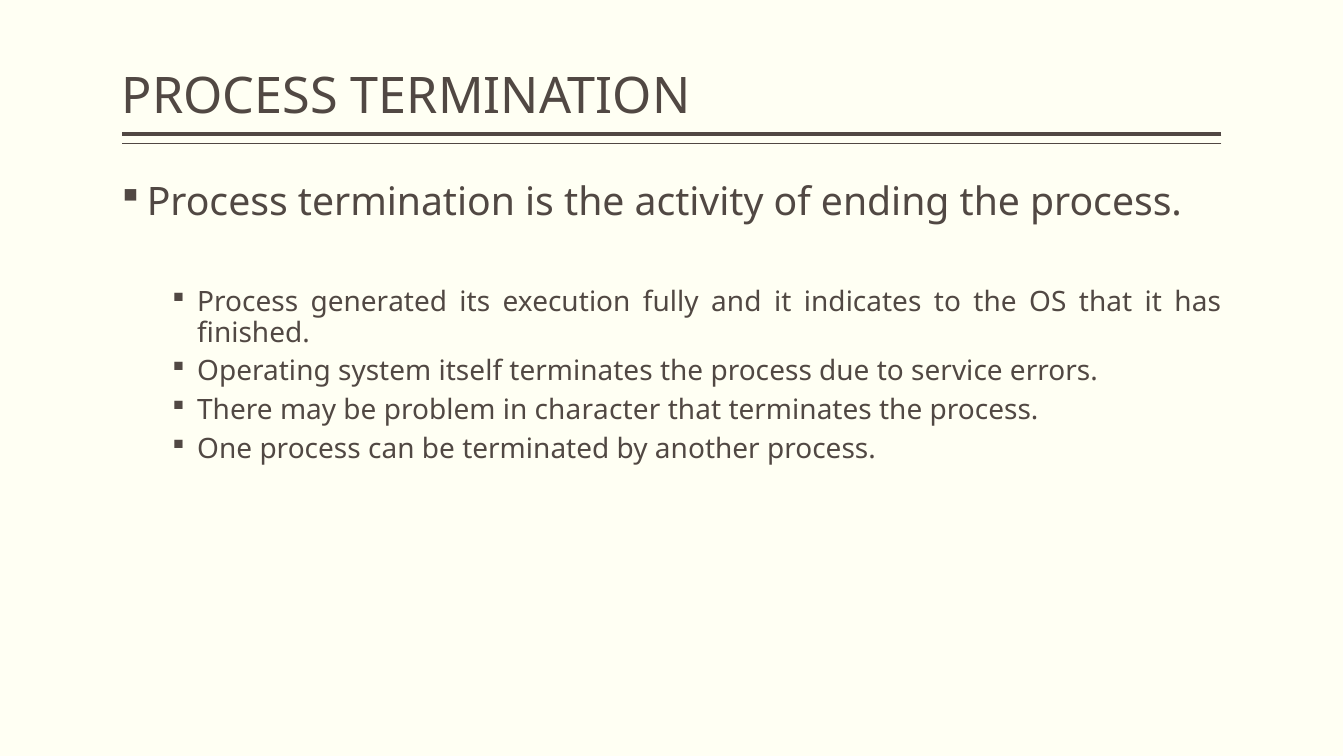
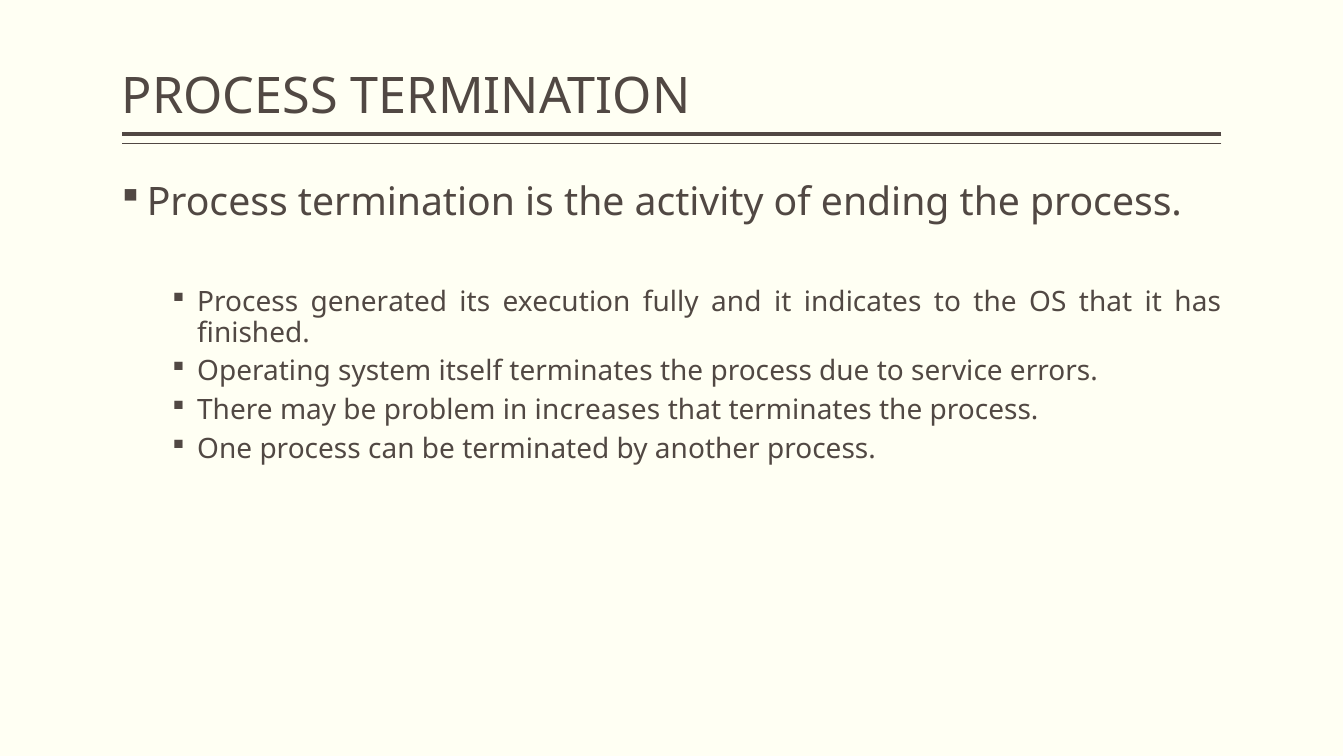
character: character -> increases
